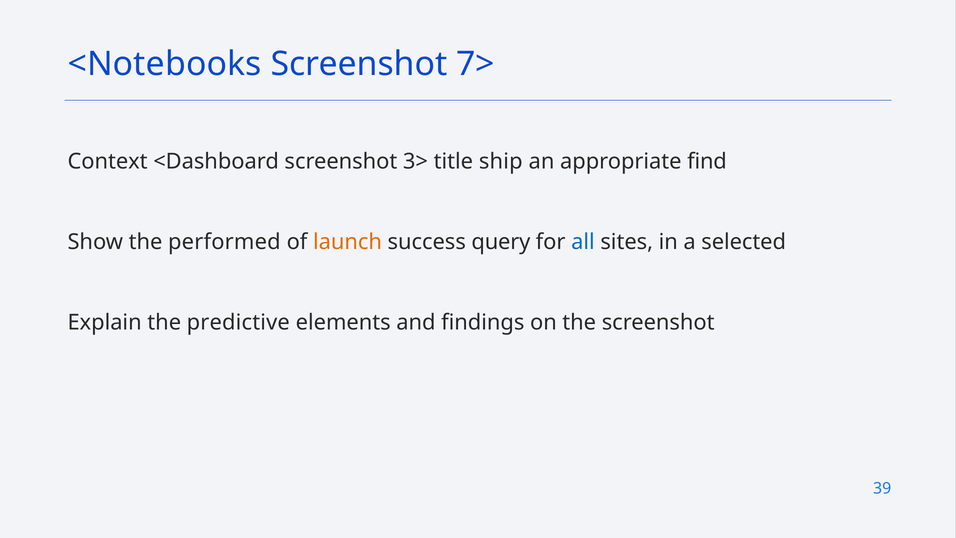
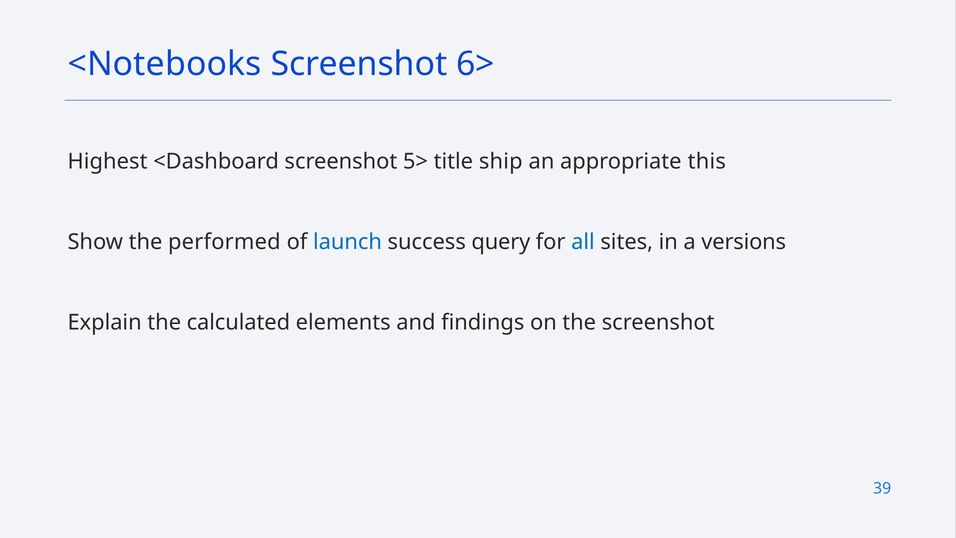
7>: 7> -> 6>
Context: Context -> Highest
3>: 3> -> 5>
find: find -> this
launch colour: orange -> blue
selected: selected -> versions
predictive: predictive -> calculated
